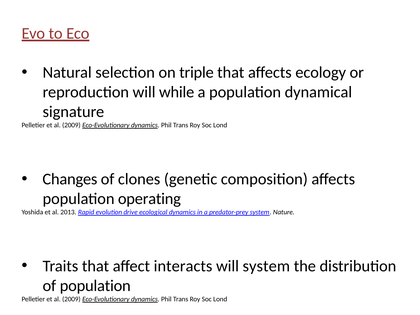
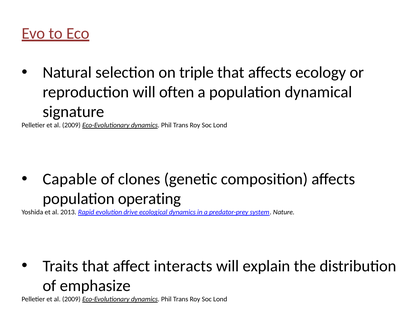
while: while -> often
Changes: Changes -> Capable
will system: system -> explain
of population: population -> emphasize
